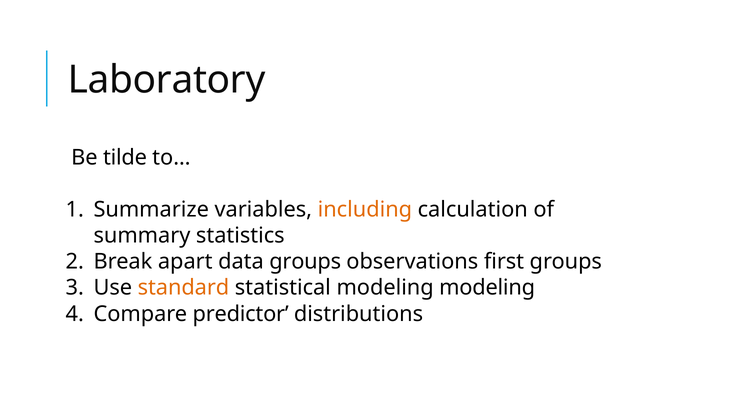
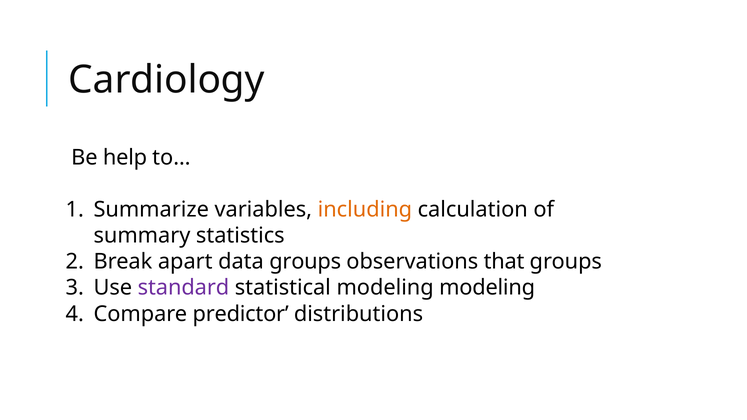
Laboratory: Laboratory -> Cardiology
tilde: tilde -> help
first: first -> that
standard colour: orange -> purple
